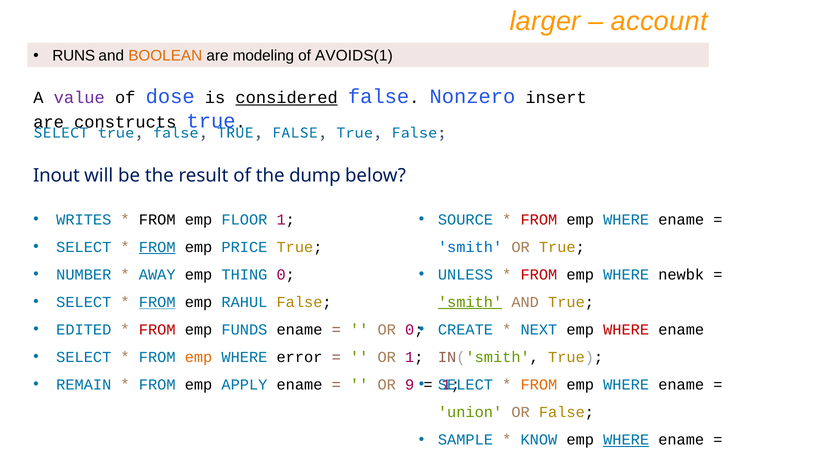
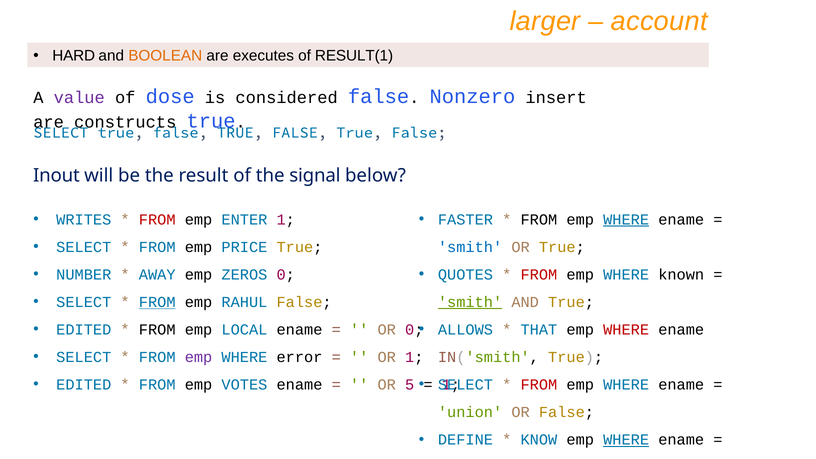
RUNS: RUNS -> HARD
modeling: modeling -> executes
AVOIDS(1: AVOIDS(1 -> RESULT(1
considered underline: present -> none
dump: dump -> signal
FROM at (157, 220) colour: black -> red
FLOOR: FLOOR -> ENTER
SOURCE: SOURCE -> FASTER
FROM at (539, 219) colour: red -> black
WHERE at (626, 219) underline: none -> present
FROM at (157, 247) underline: present -> none
THING: THING -> ZEROS
UNLESS: UNLESS -> QUOTES
newbk: newbk -> known
FROM at (157, 330) colour: red -> black
FUNDS: FUNDS -> LOCAL
CREATE: CREATE -> ALLOWS
NEXT: NEXT -> THAT
emp at (199, 357) colour: orange -> purple
REMAIN at (84, 385): REMAIN -> EDITED
APPLY: APPLY -> VOTES
9: 9 -> 5
FROM at (539, 385) colour: orange -> red
SAMPLE: SAMPLE -> DEFINE
